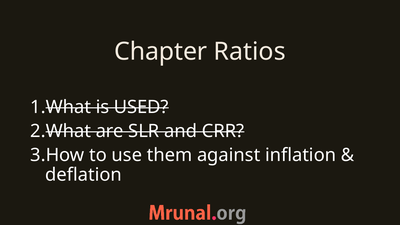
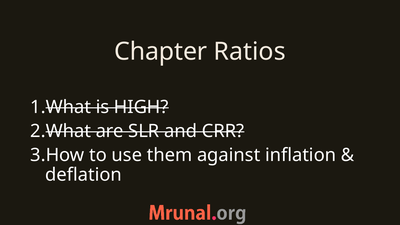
USED: USED -> HIGH
